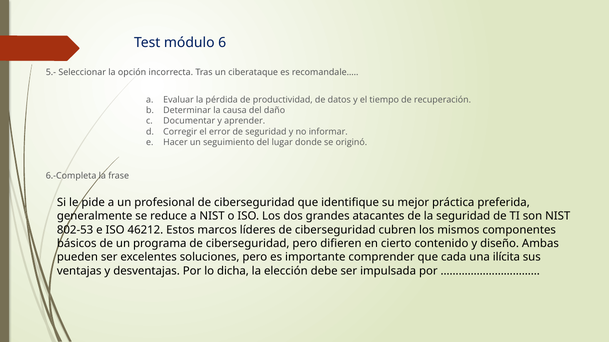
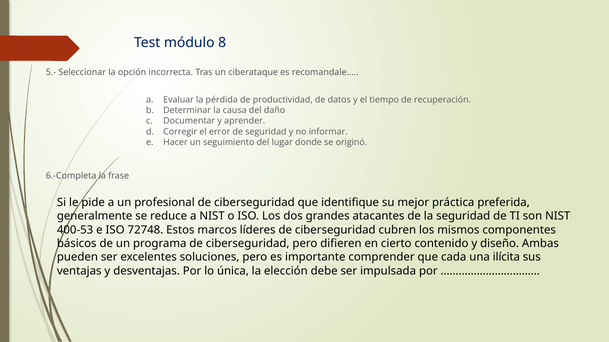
6: 6 -> 8
802-53: 802-53 -> 400-53
46212: 46212 -> 72748
dicha: dicha -> única
